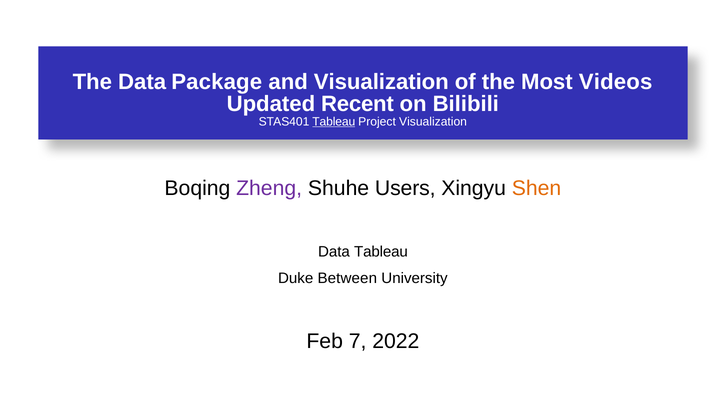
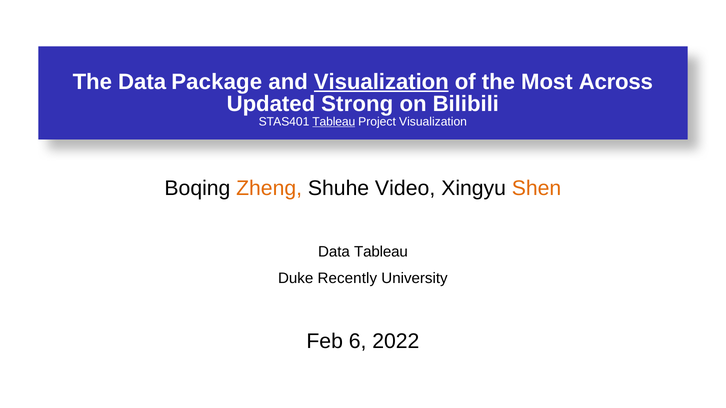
Visualization at (381, 82) underline: none -> present
Videos: Videos -> Across
Recent: Recent -> Strong
Zheng colour: purple -> orange
Users: Users -> Video
Between: Between -> Recently
7: 7 -> 6
